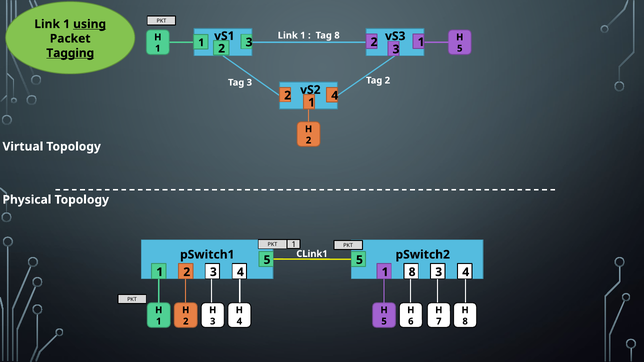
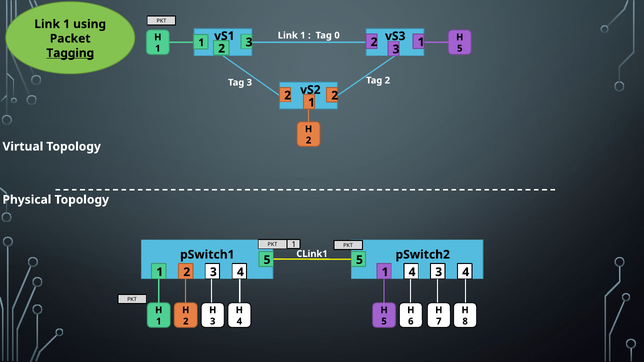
using underline: present -> none
Tag 8: 8 -> 0
4 at (335, 96): 4 -> 2
1 8: 8 -> 4
